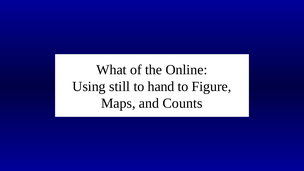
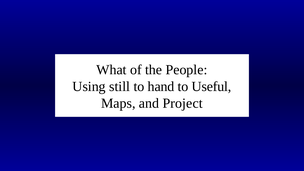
Online: Online -> People
Figure: Figure -> Useful
Counts: Counts -> Project
